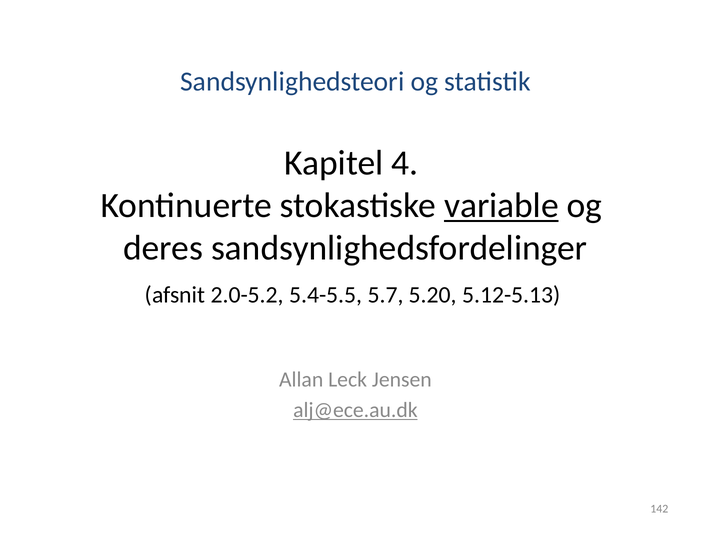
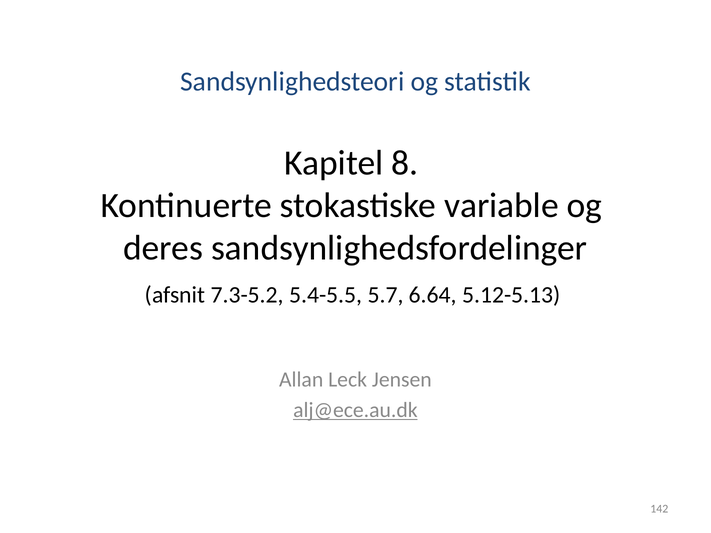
4: 4 -> 8
variable underline: present -> none
2.0-5.2: 2.0-5.2 -> 7.3-5.2
5.20: 5.20 -> 6.64
